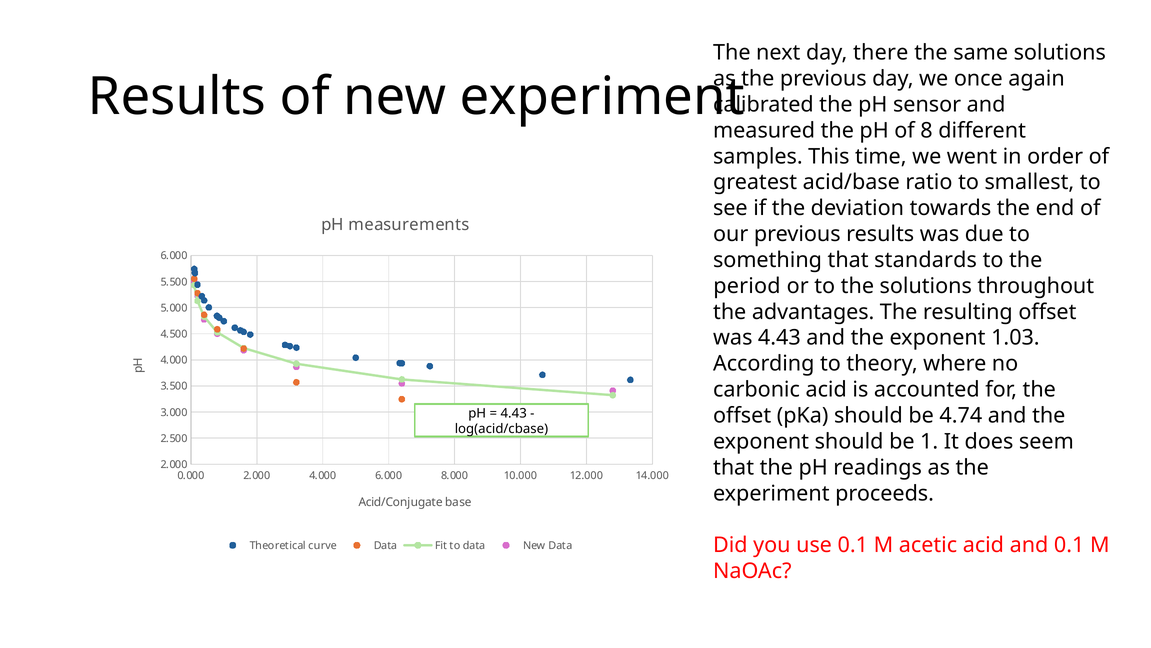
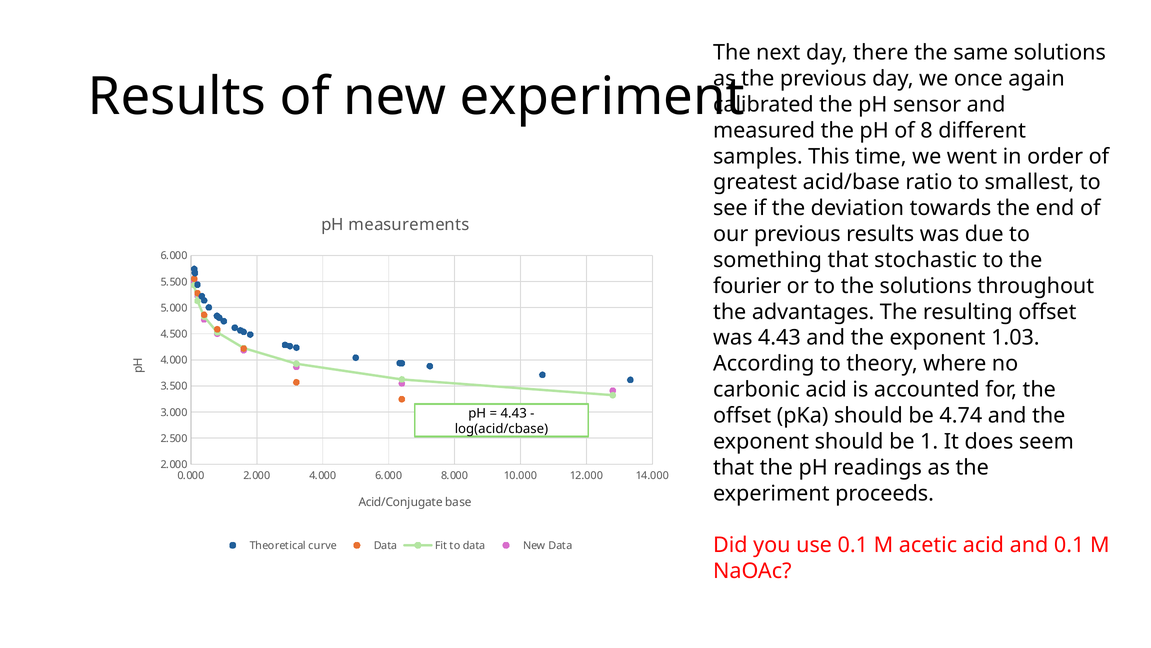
standards: standards -> stochastic
period: period -> fourier
